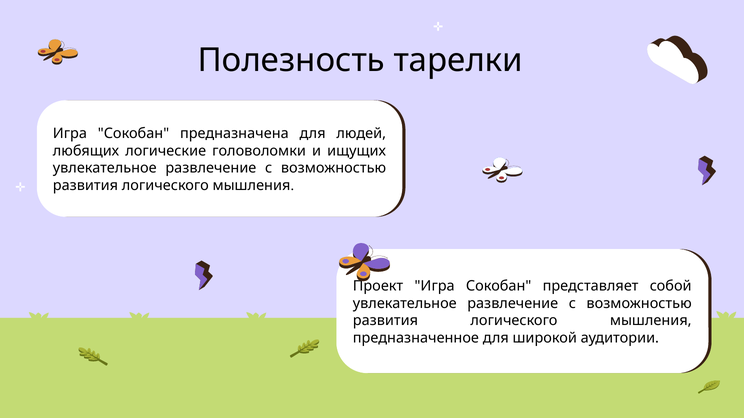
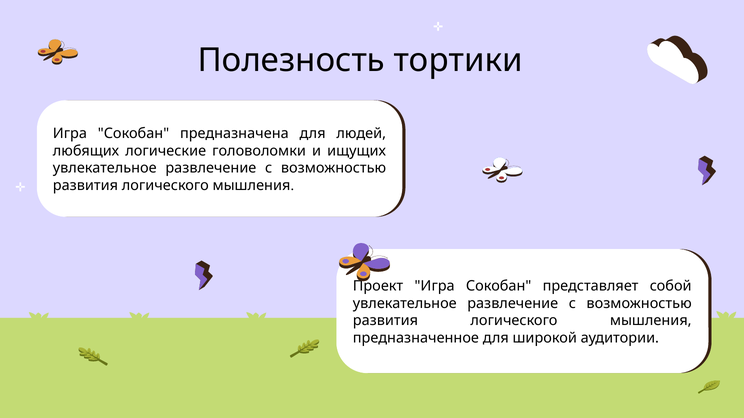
тарелки: тарелки -> тортики
